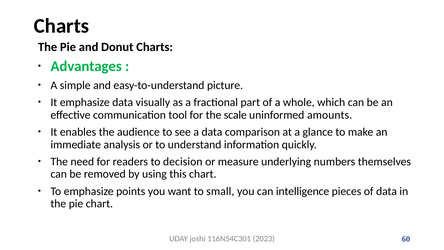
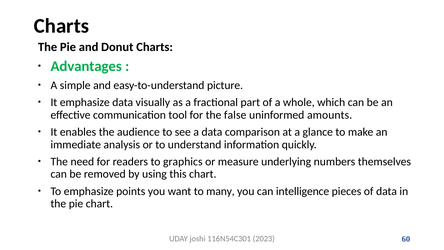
scale: scale -> false
decision: decision -> graphics
small: small -> many
